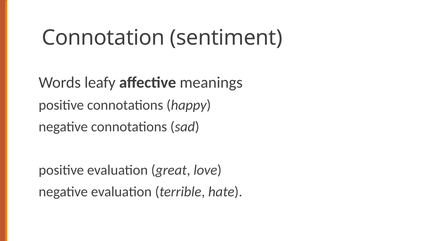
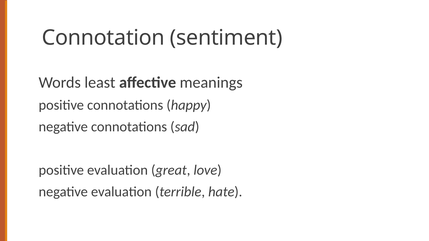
leafy: leafy -> least
